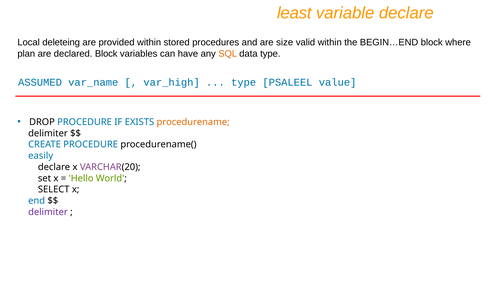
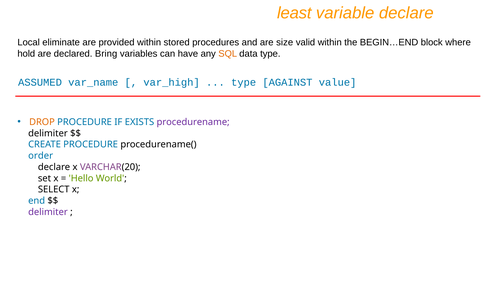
deleteing: deleteing -> eliminate
plan: plan -> hold
declared Block: Block -> Bring
PSALEEL: PSALEEL -> AGAINST
DROP colour: black -> orange
procedurename colour: orange -> purple
easily: easily -> order
